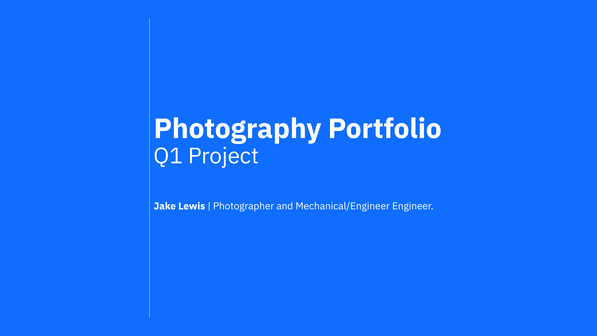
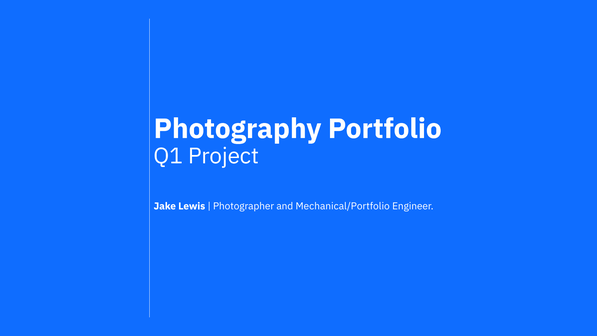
Mechanical/Engineer: Mechanical/Engineer -> Mechanical/Portfolio
